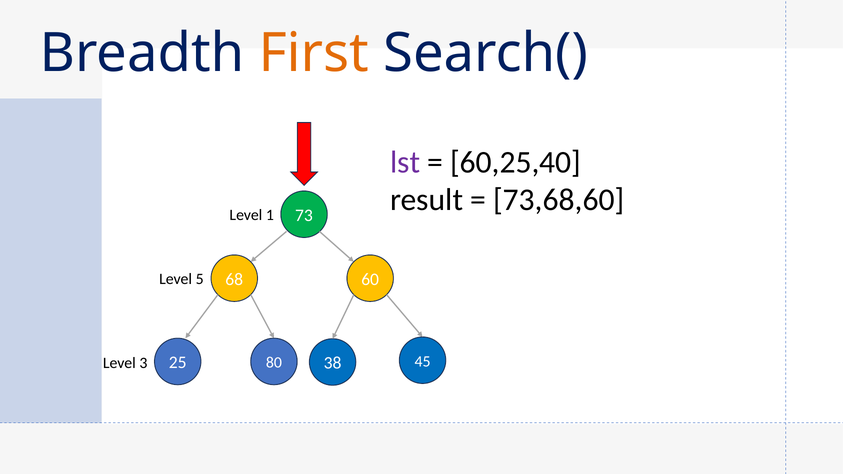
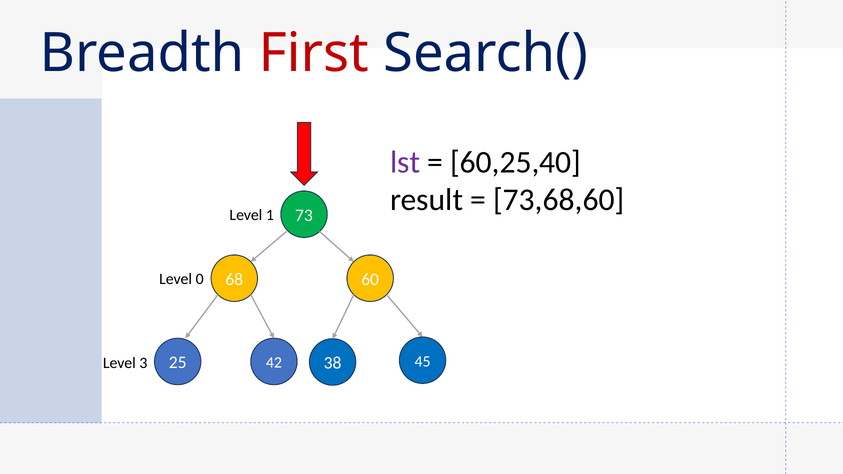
First colour: orange -> red
5: 5 -> 0
80: 80 -> 42
